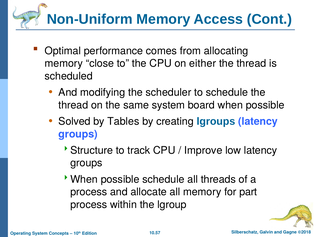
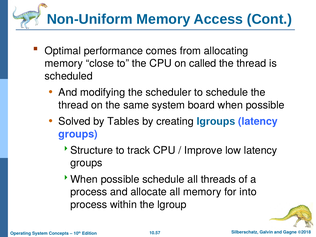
either: either -> called
part: part -> into
